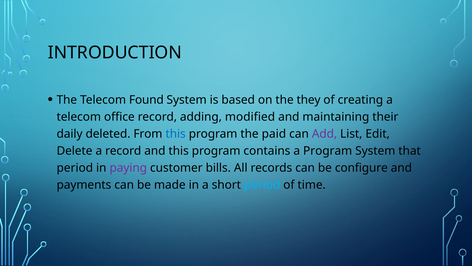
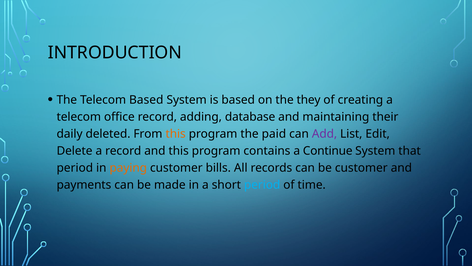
Telecom Found: Found -> Based
modified: modified -> database
this at (176, 134) colour: blue -> orange
a Program: Program -> Continue
paying colour: purple -> orange
be configure: configure -> customer
